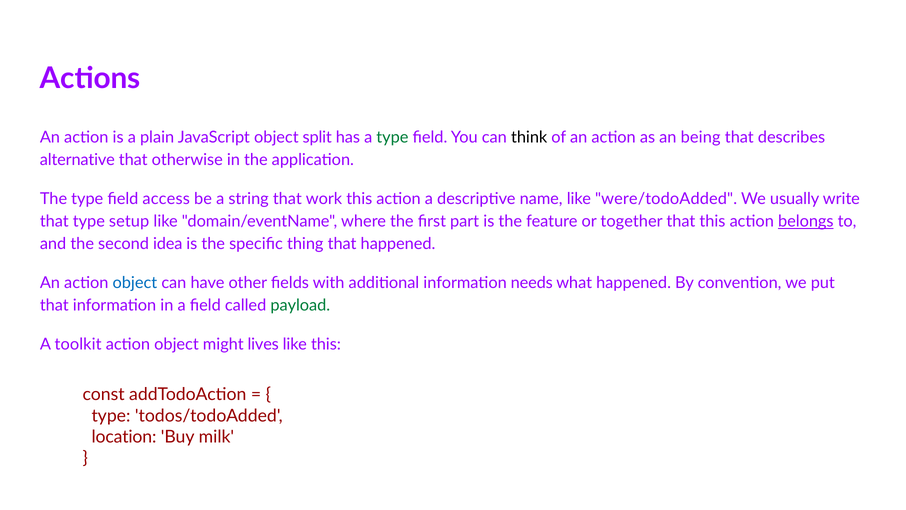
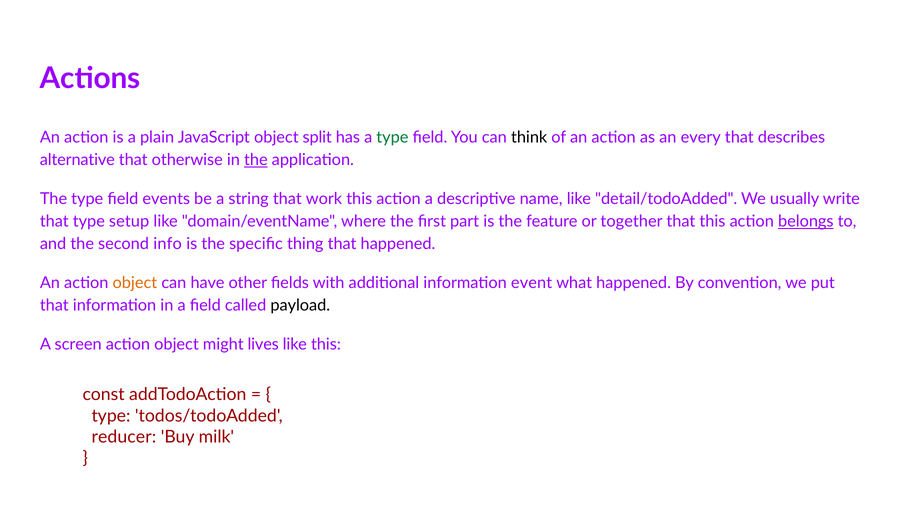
being: being -> every
the at (256, 160) underline: none -> present
access: access -> events
were/todoAdded: were/todoAdded -> detail/todoAdded
idea: idea -> info
object at (135, 283) colour: blue -> orange
needs: needs -> event
payload colour: green -> black
toolkit: toolkit -> screen
location: location -> reducer
